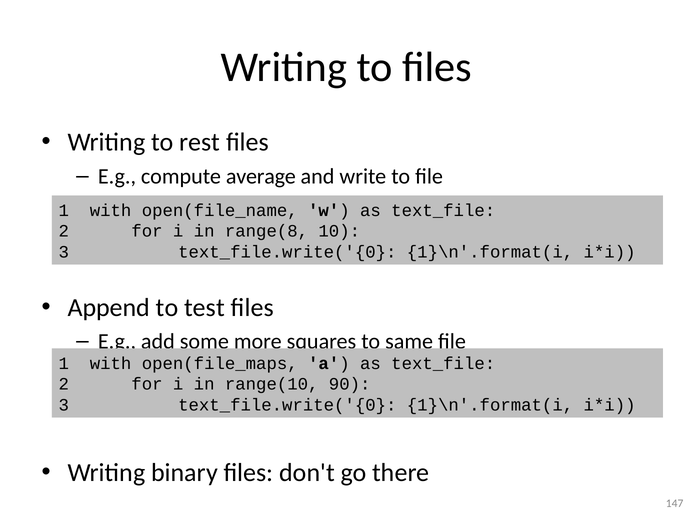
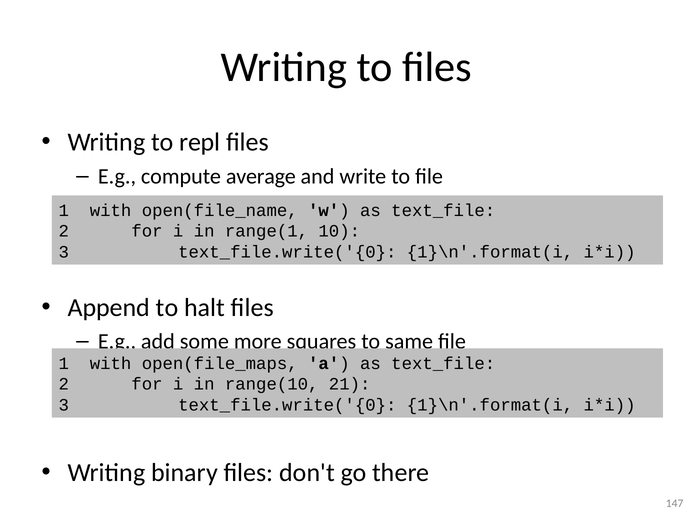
rest: rest -> repl
range(8: range(8 -> range(1
test: test -> halt
90: 90 -> 21
